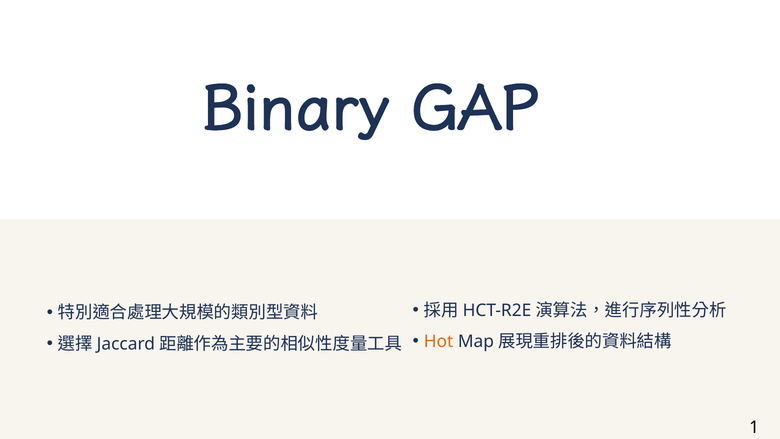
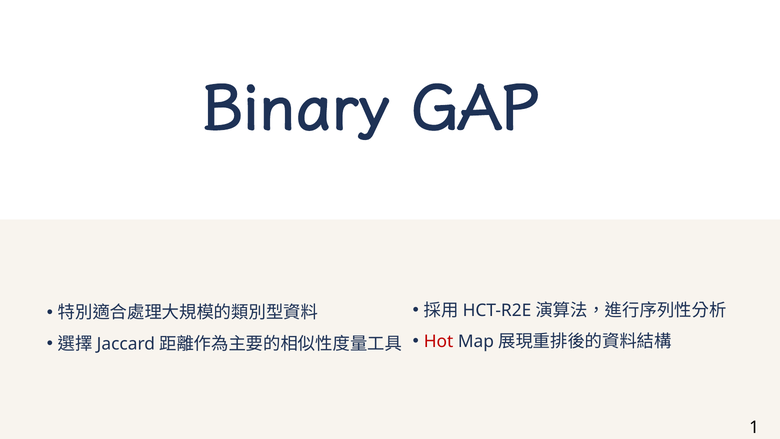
Hot colour: orange -> red
